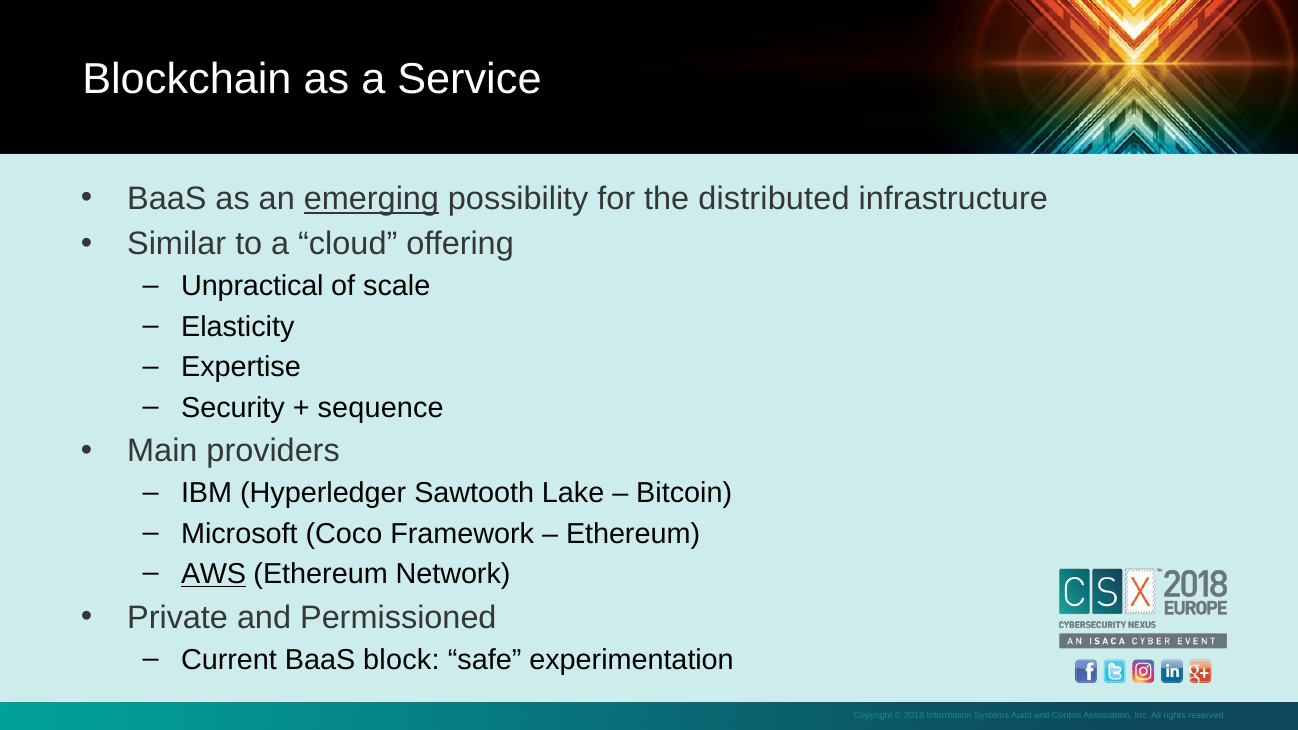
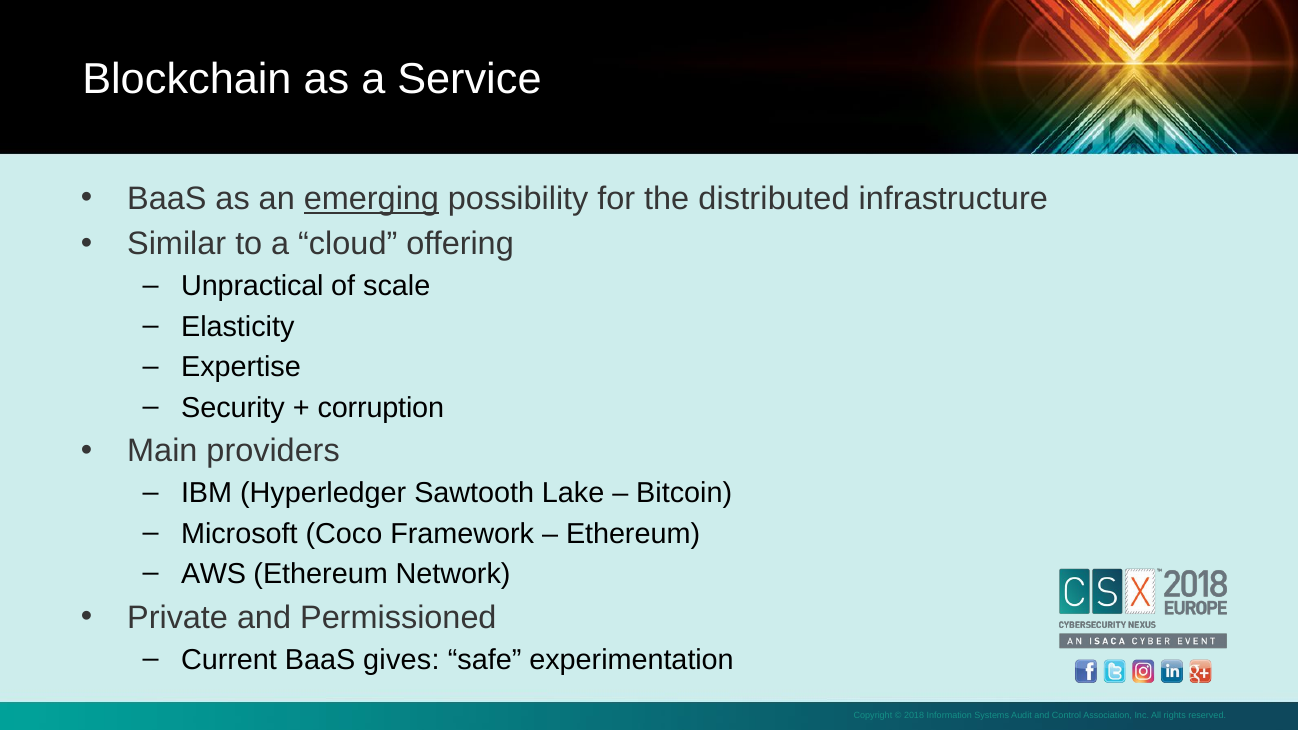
sequence: sequence -> corruption
AWS underline: present -> none
block: block -> gives
